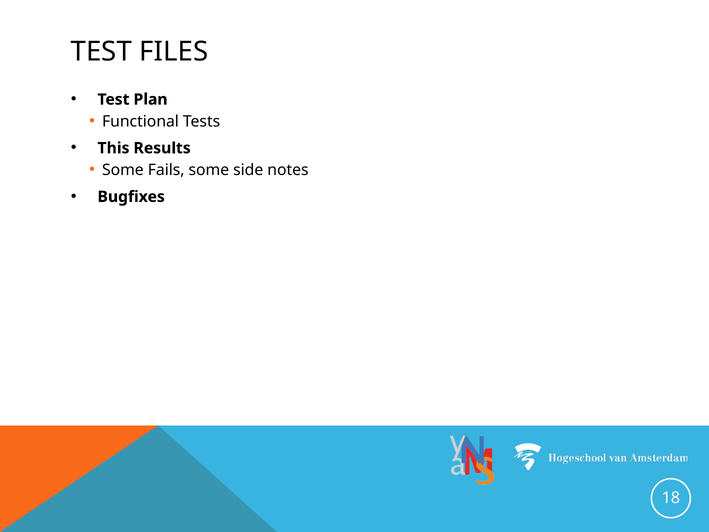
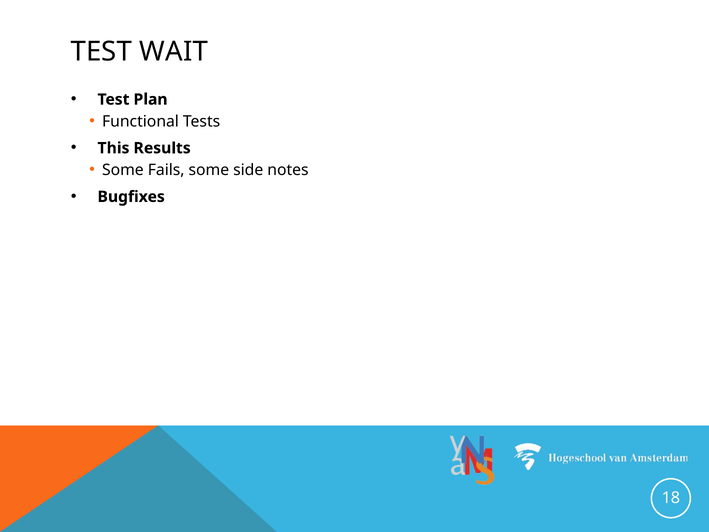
FILES: FILES -> WAIT
